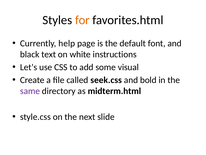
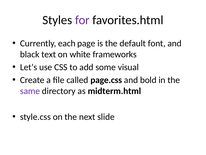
for colour: orange -> purple
help: help -> each
instructions: instructions -> frameworks
seek.css: seek.css -> page.css
